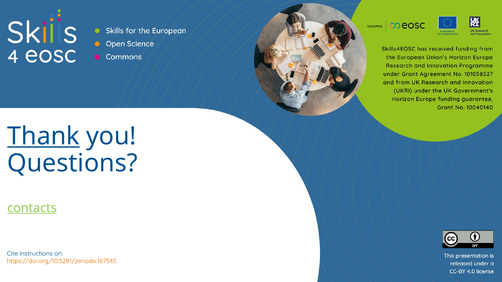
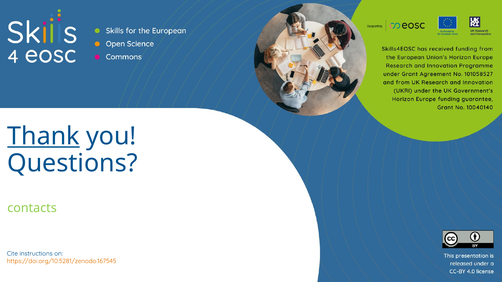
contacts underline: present -> none
